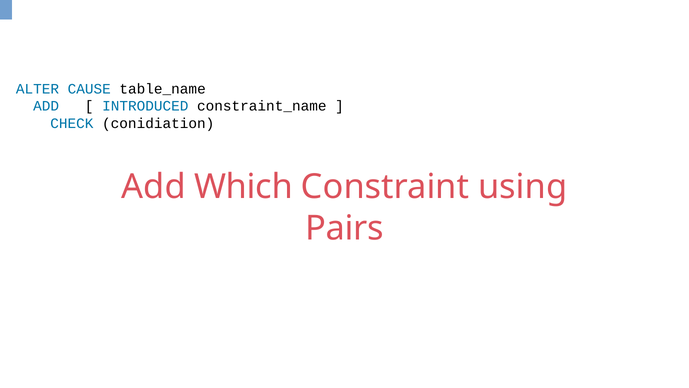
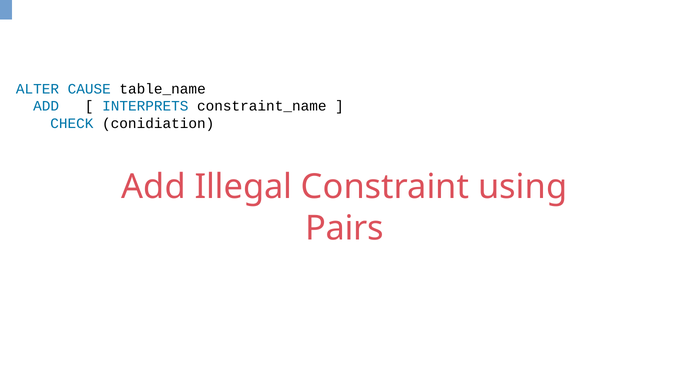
INTRODUCED: INTRODUCED -> INTERPRETS
Which: Which -> Illegal
